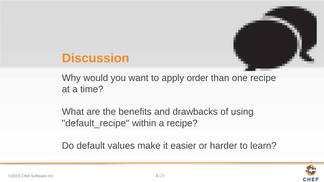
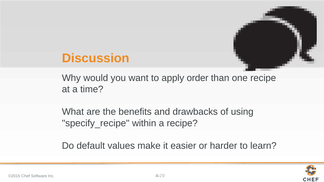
default_recipe: default_recipe -> specify_recipe
